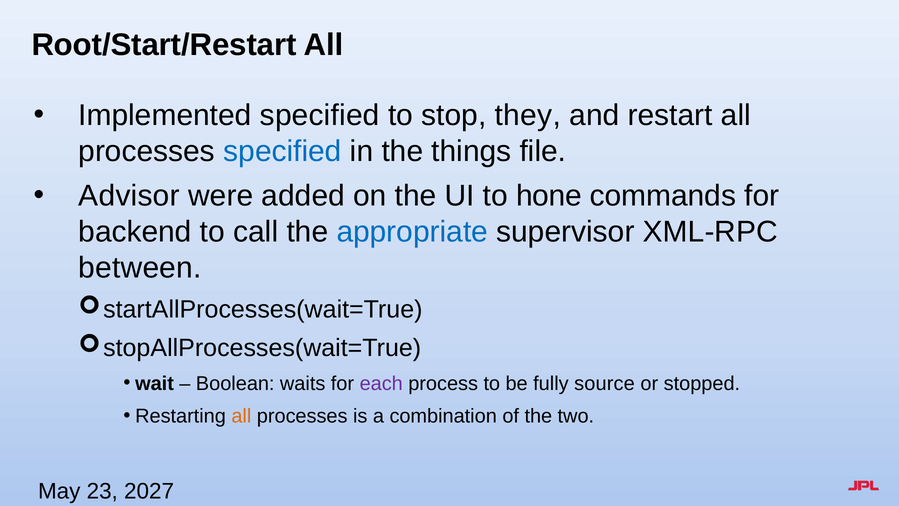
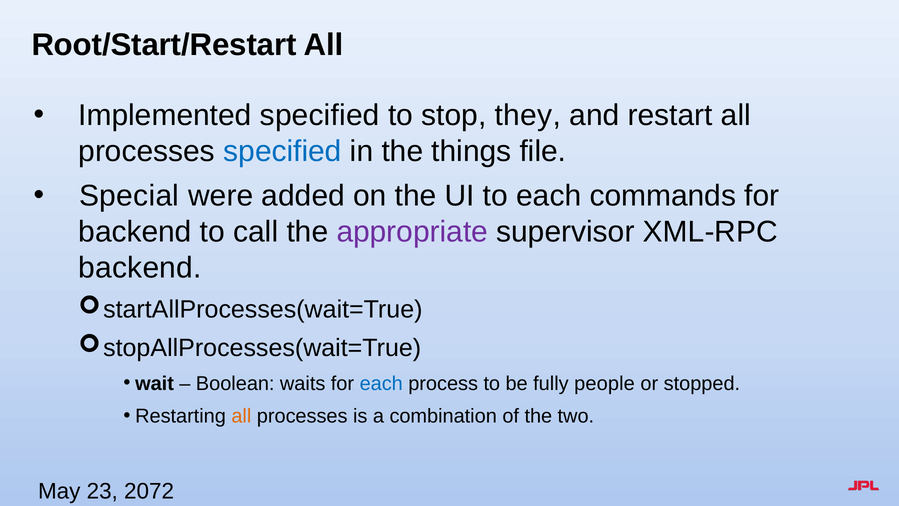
Advisor: Advisor -> Special
to hone: hone -> each
appropriate colour: blue -> purple
between at (140, 268): between -> backend
each at (381, 383) colour: purple -> blue
source: source -> people
2027: 2027 -> 2072
